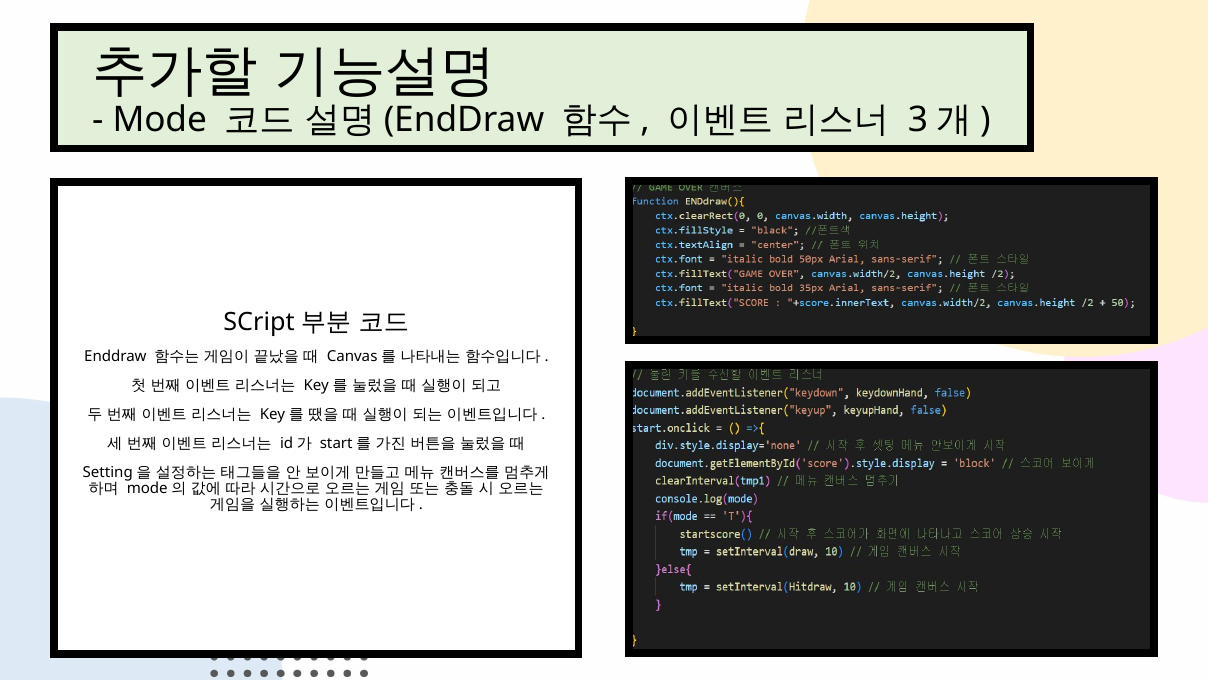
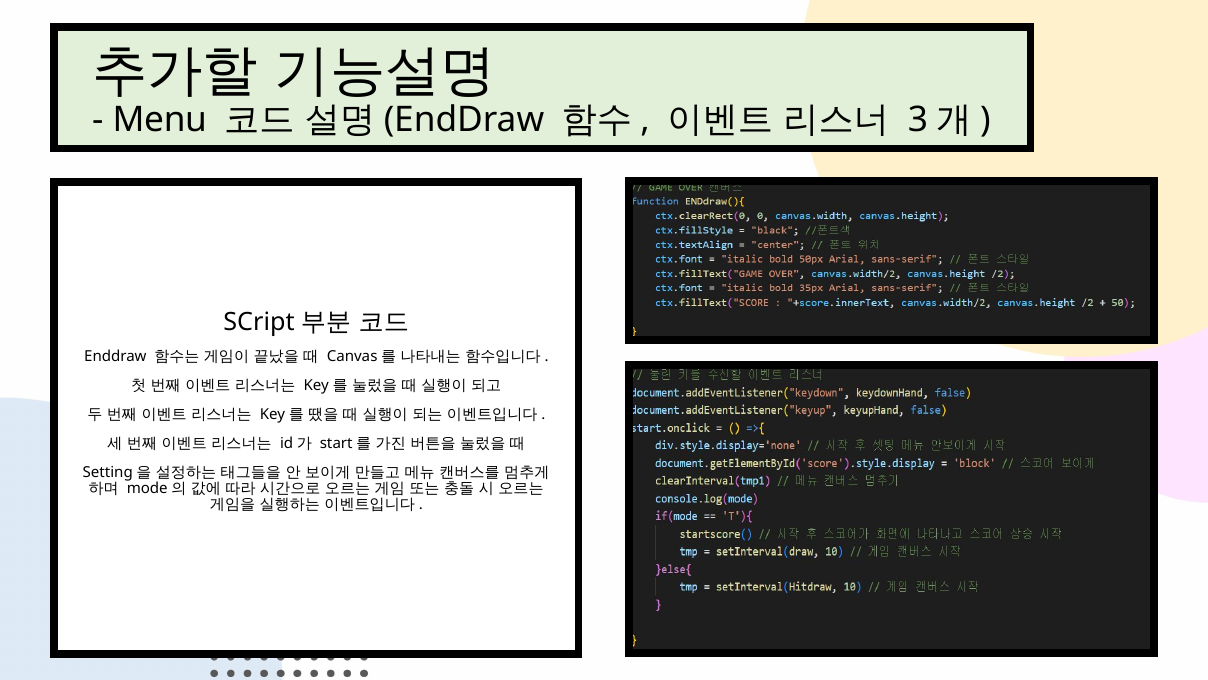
Mode: Mode -> Menu
